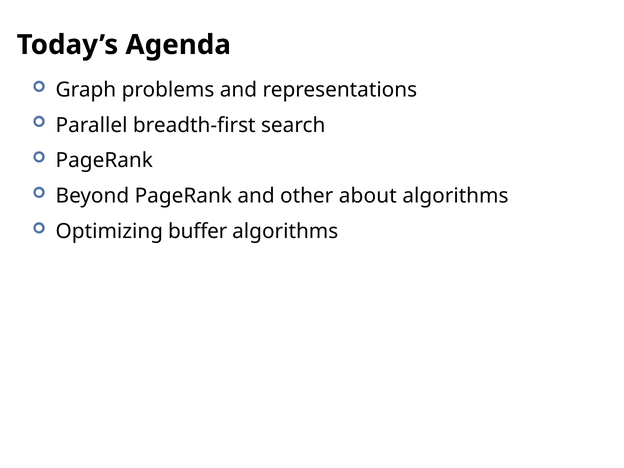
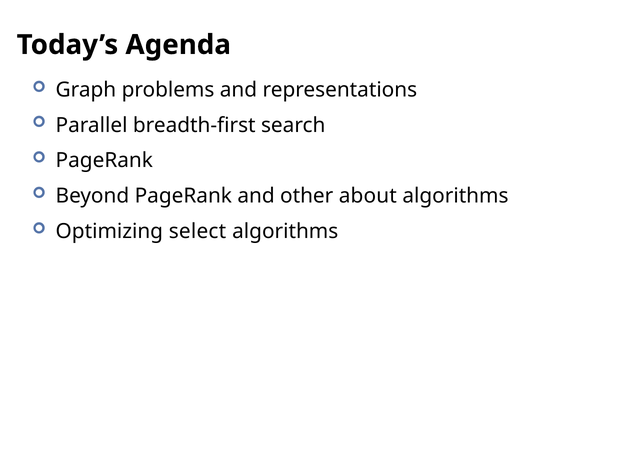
buffer: buffer -> select
